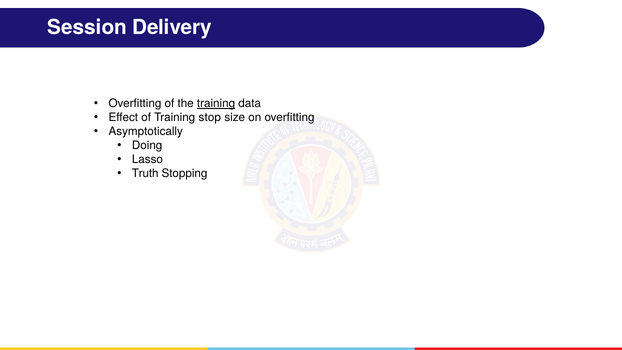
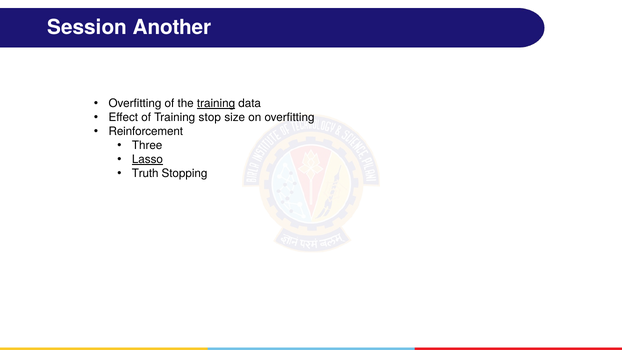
Delivery: Delivery -> Another
Asymptotically: Asymptotically -> Reinforcement
Doing: Doing -> Three
Lasso underline: none -> present
